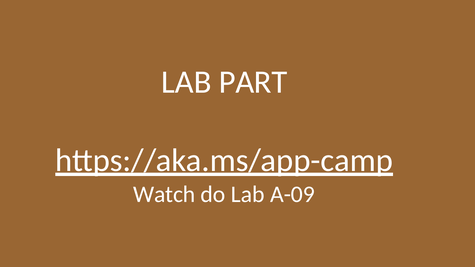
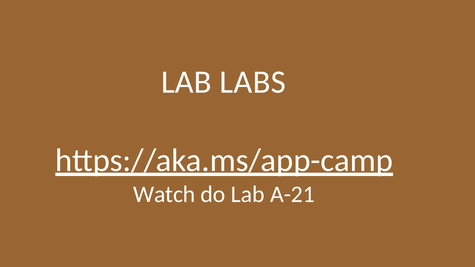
PART: PART -> LABS
A-09: A-09 -> A-21
